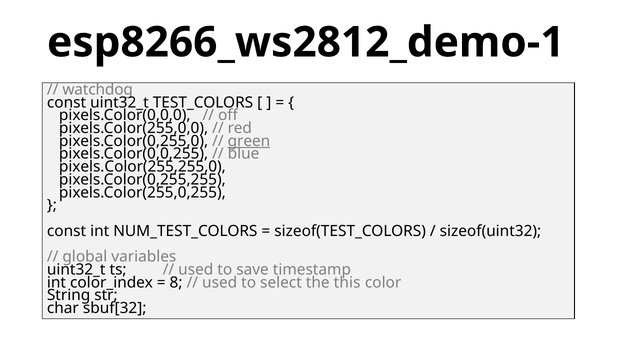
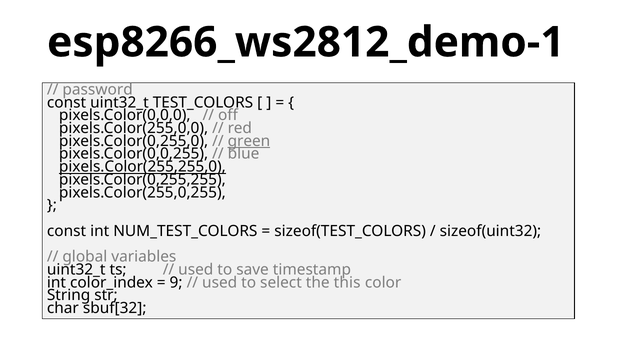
watchdog: watchdog -> password
pixels.Color(255,255,0 underline: none -> present
8: 8 -> 9
